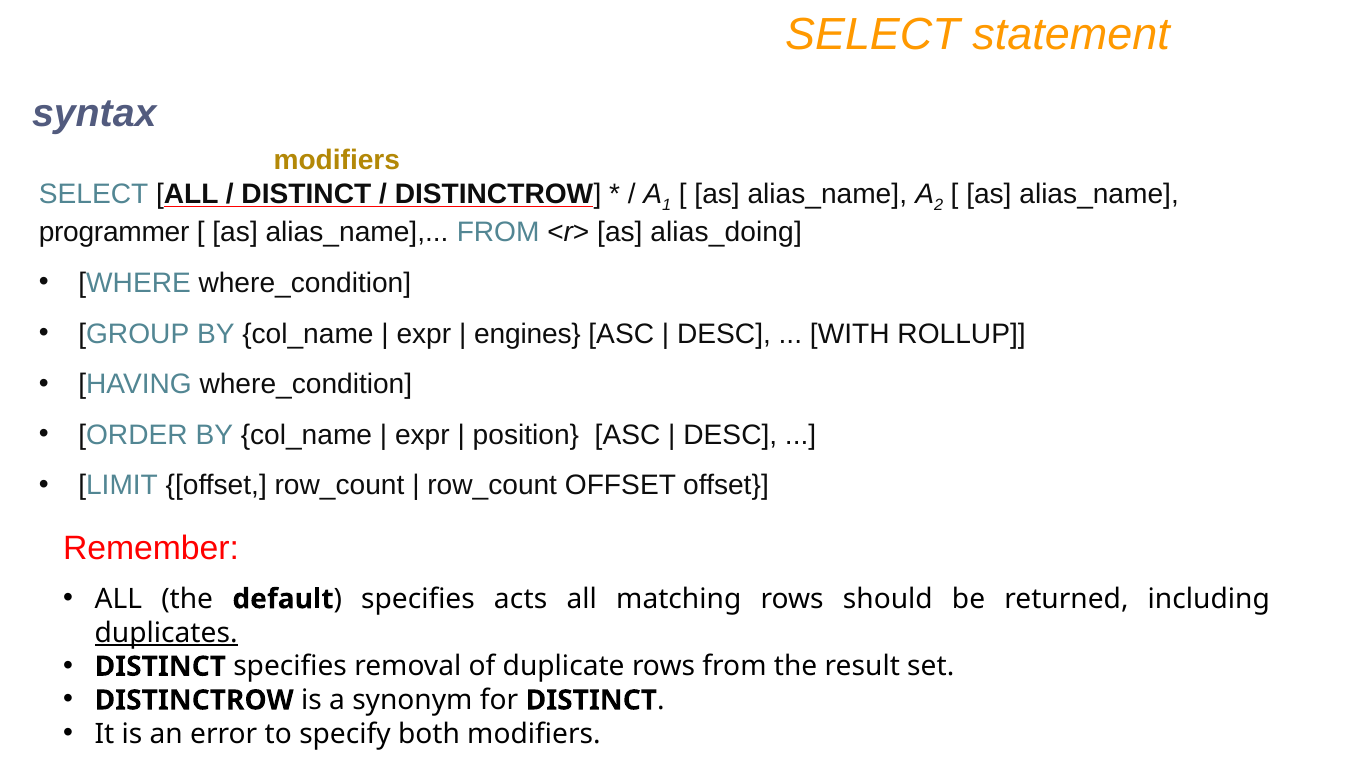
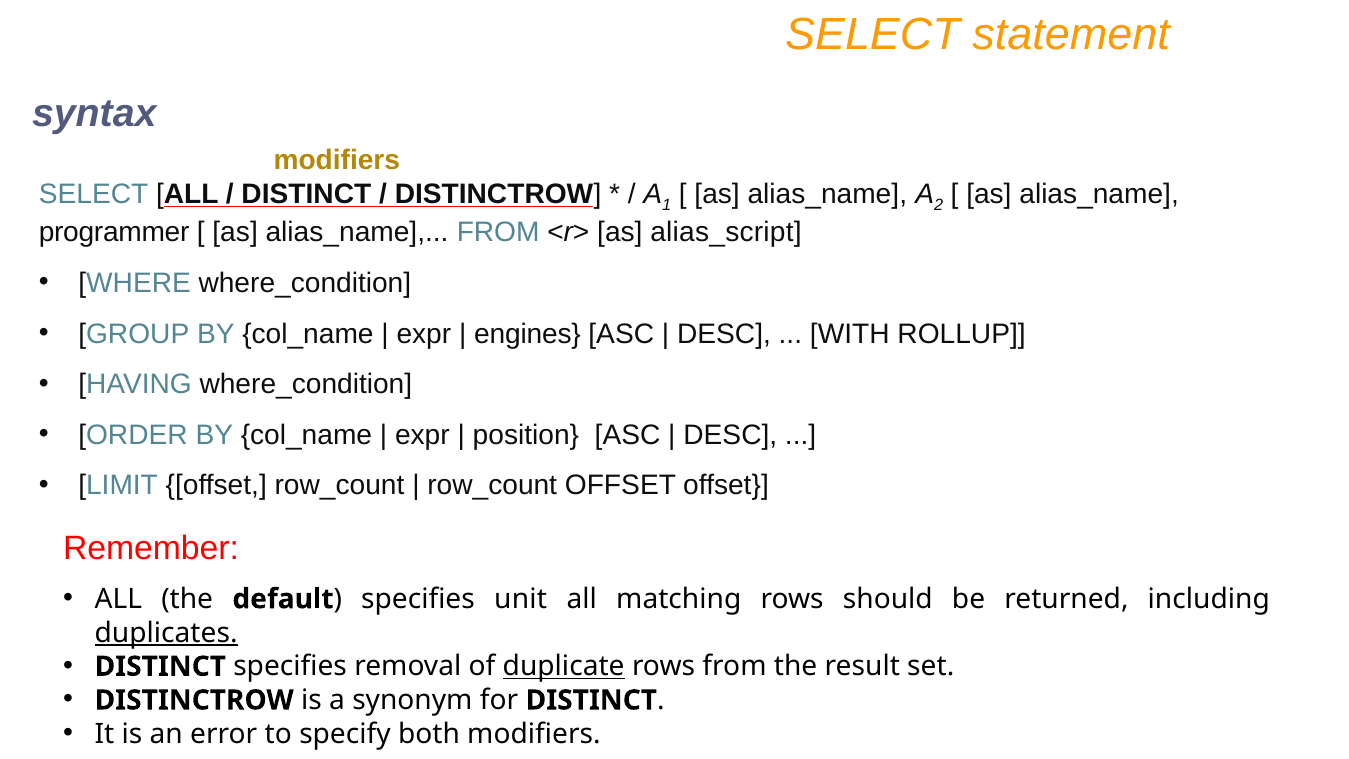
alias_doing: alias_doing -> alias_script
acts: acts -> unit
duplicate underline: none -> present
